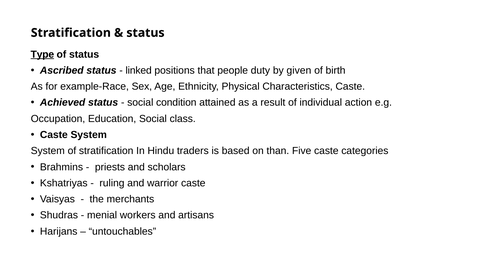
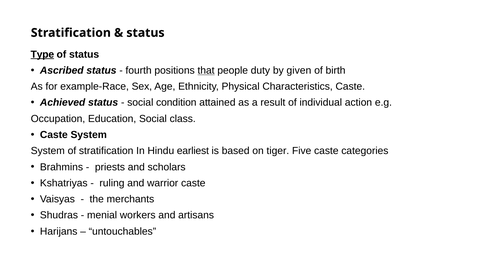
linked: linked -> fourth
that underline: none -> present
traders: traders -> earliest
than: than -> tiger
